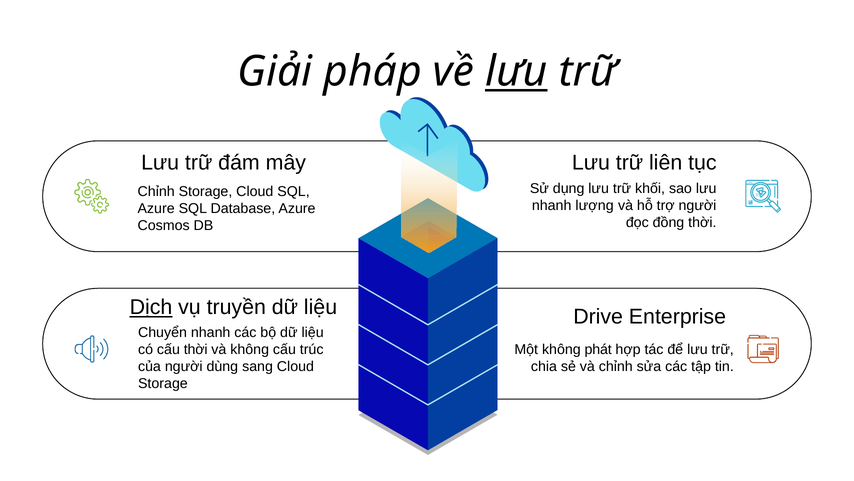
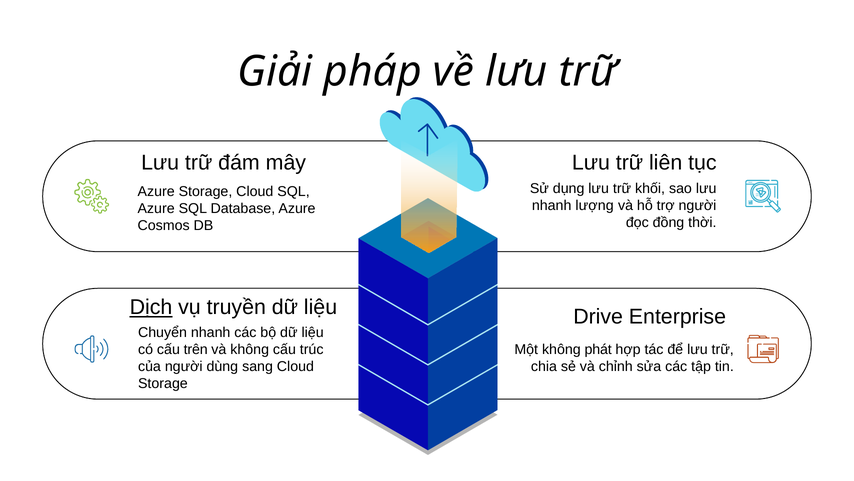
lưu at (516, 72) underline: present -> none
Chỉnh at (156, 191): Chỉnh -> Azure
cấu thời: thời -> trên
